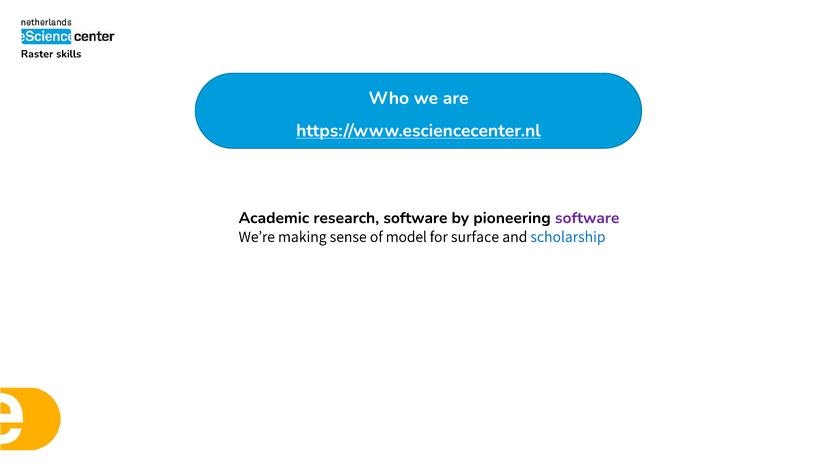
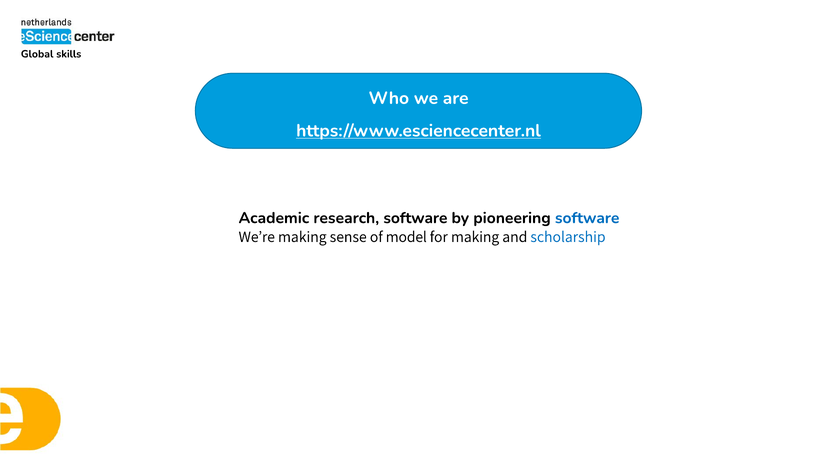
Raster: Raster -> Global
software at (587, 218) colour: purple -> blue
for surface: surface -> making
